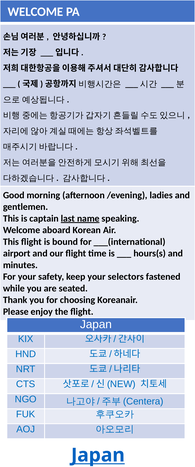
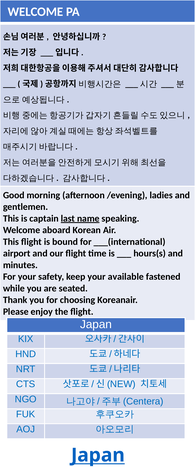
selectors: selectors -> available
